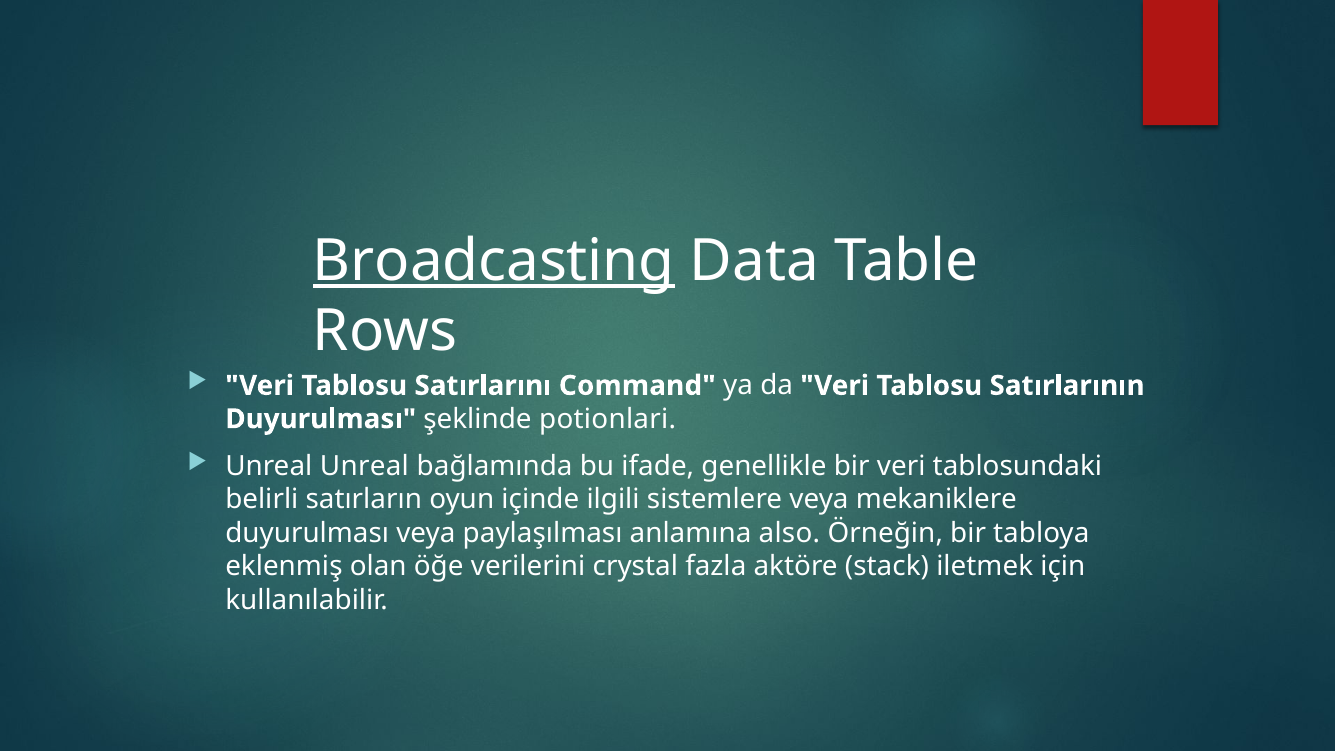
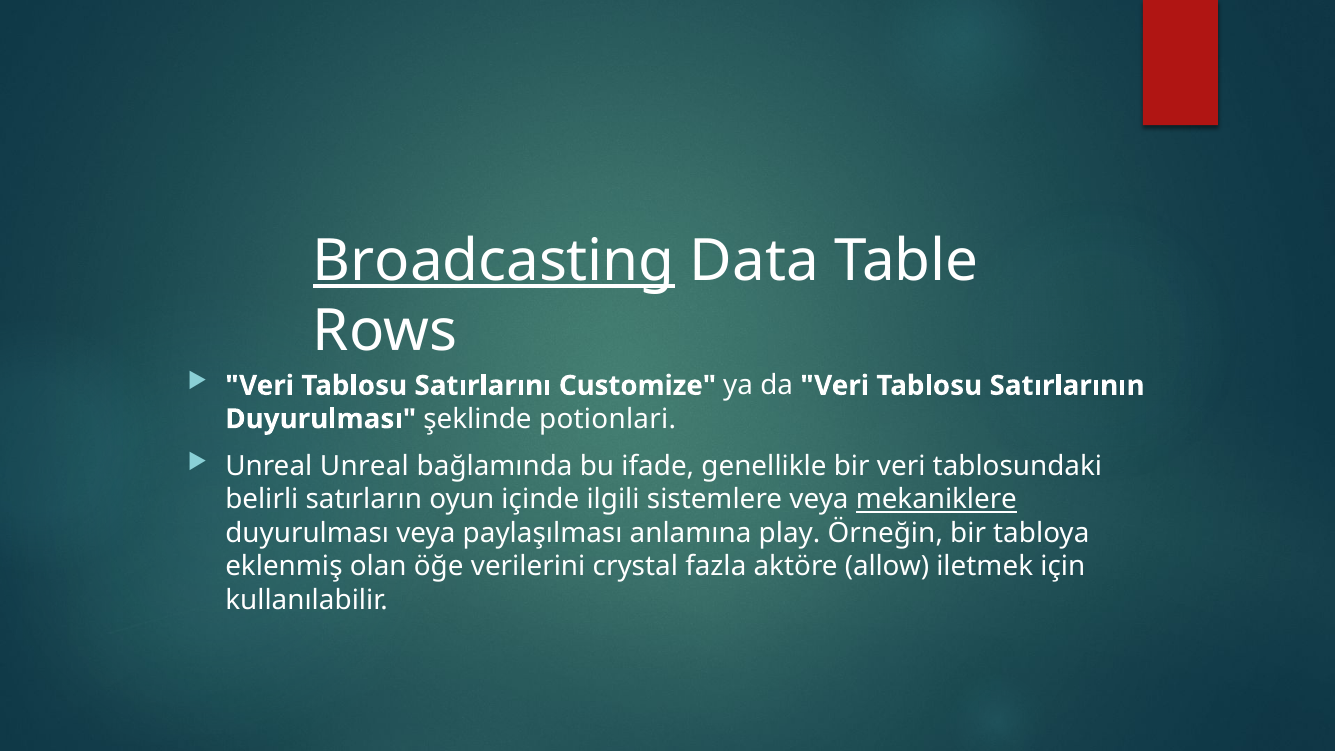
Command: Command -> Customize
mekaniklere underline: none -> present
also: also -> play
stack: stack -> allow
